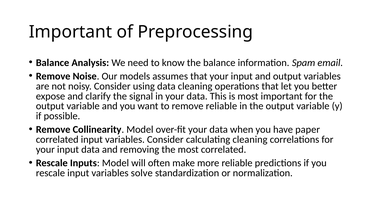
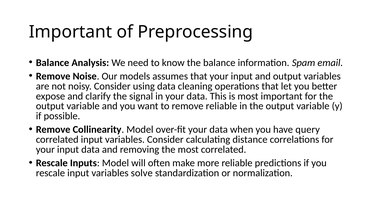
paper: paper -> query
calculating cleaning: cleaning -> distance
